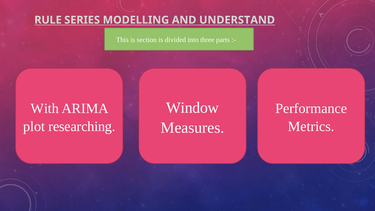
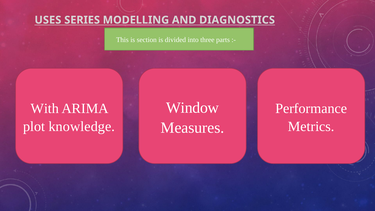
RULE: RULE -> USES
UNDERSTAND: UNDERSTAND -> DIAGNOSTICS
researching: researching -> knowledge
